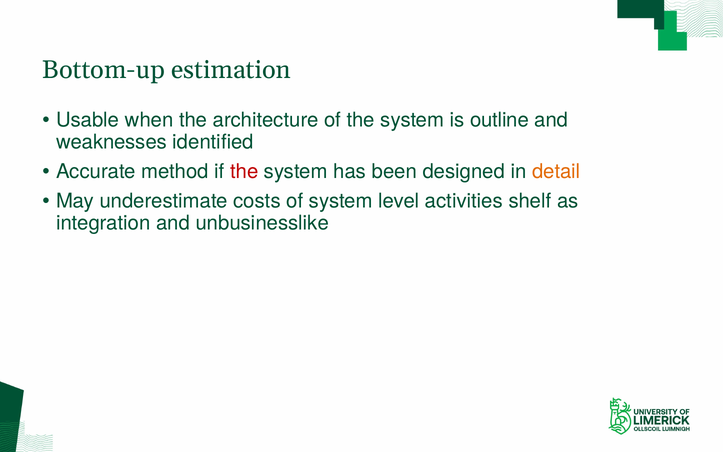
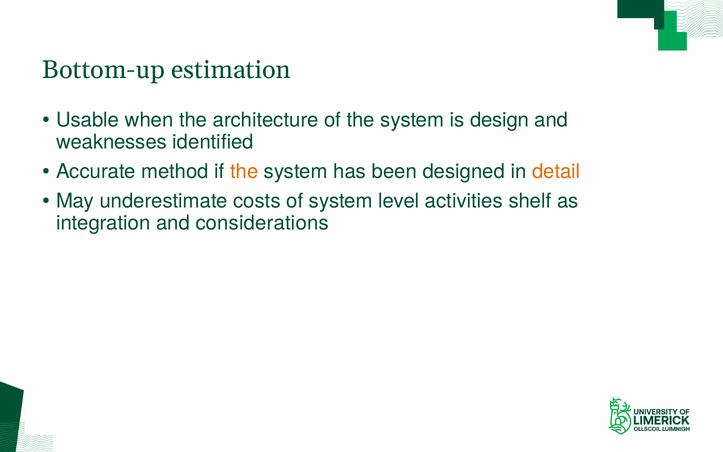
outline: outline -> design
the at (244, 172) colour: red -> orange
unbusinesslike: unbusinesslike -> considerations
